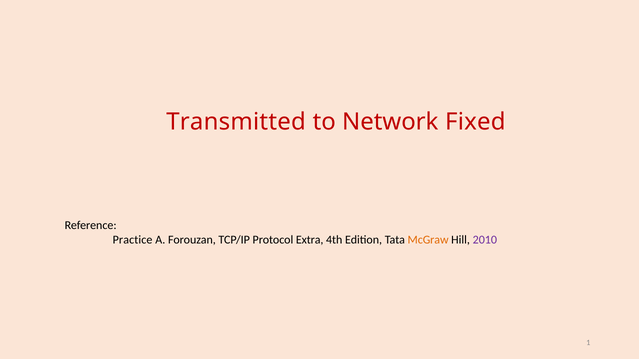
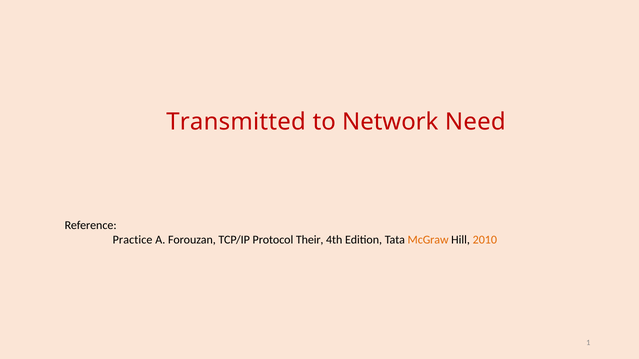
Fixed: Fixed -> Need
Extra: Extra -> Their
2010 colour: purple -> orange
